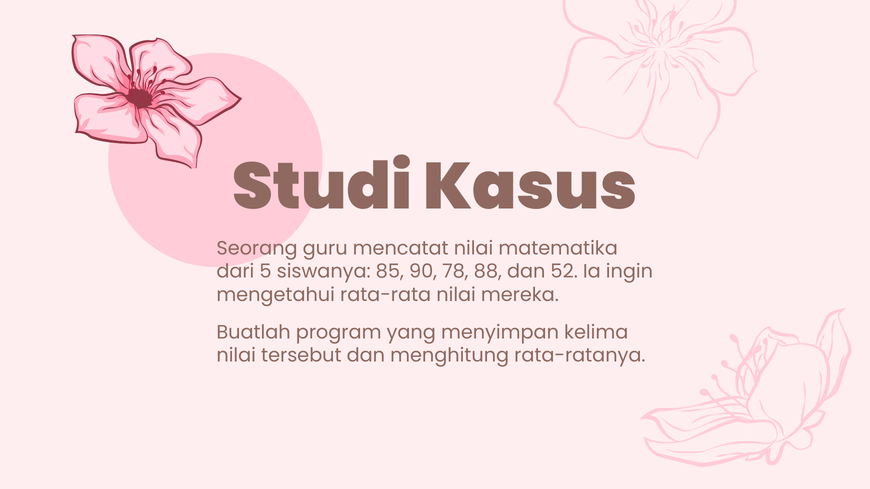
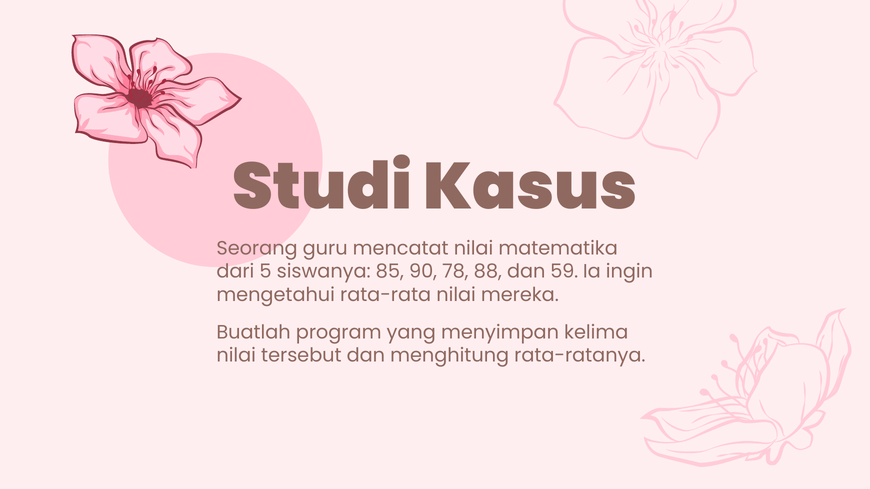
52: 52 -> 59
